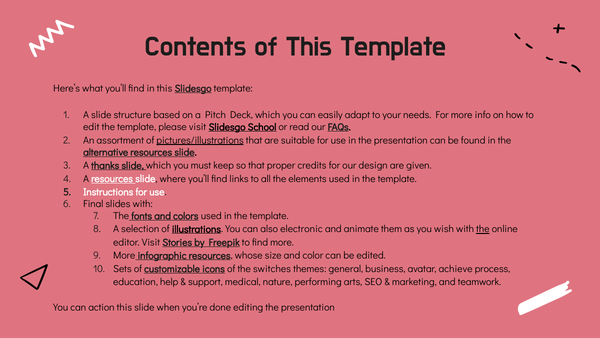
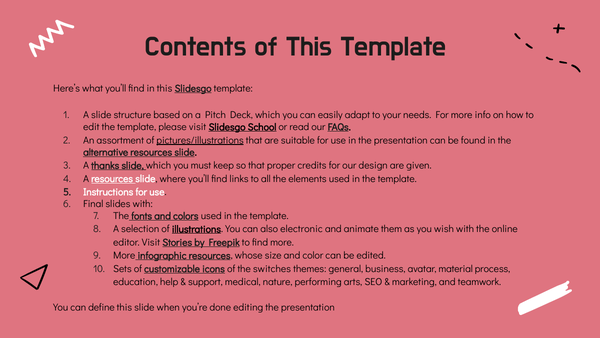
the at (483, 229) underline: present -> none
achieve: achieve -> material
action: action -> define
